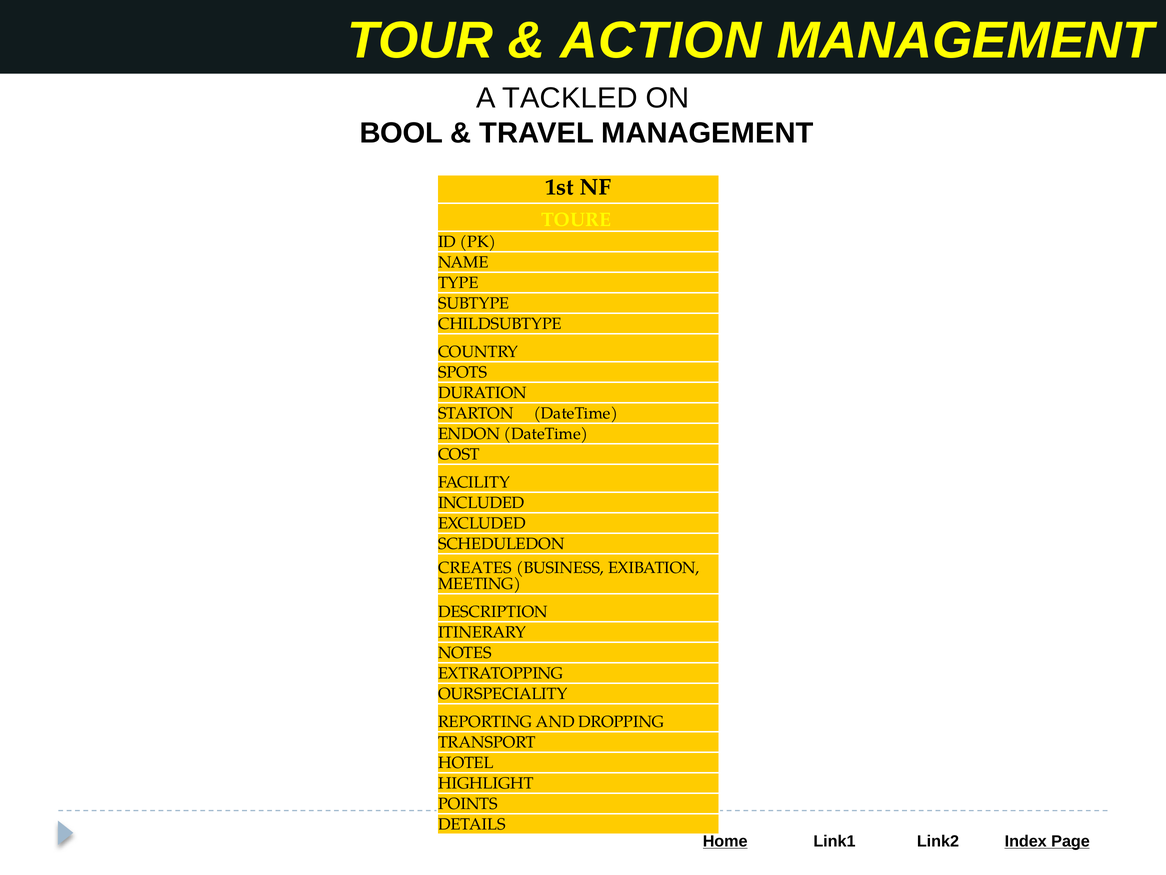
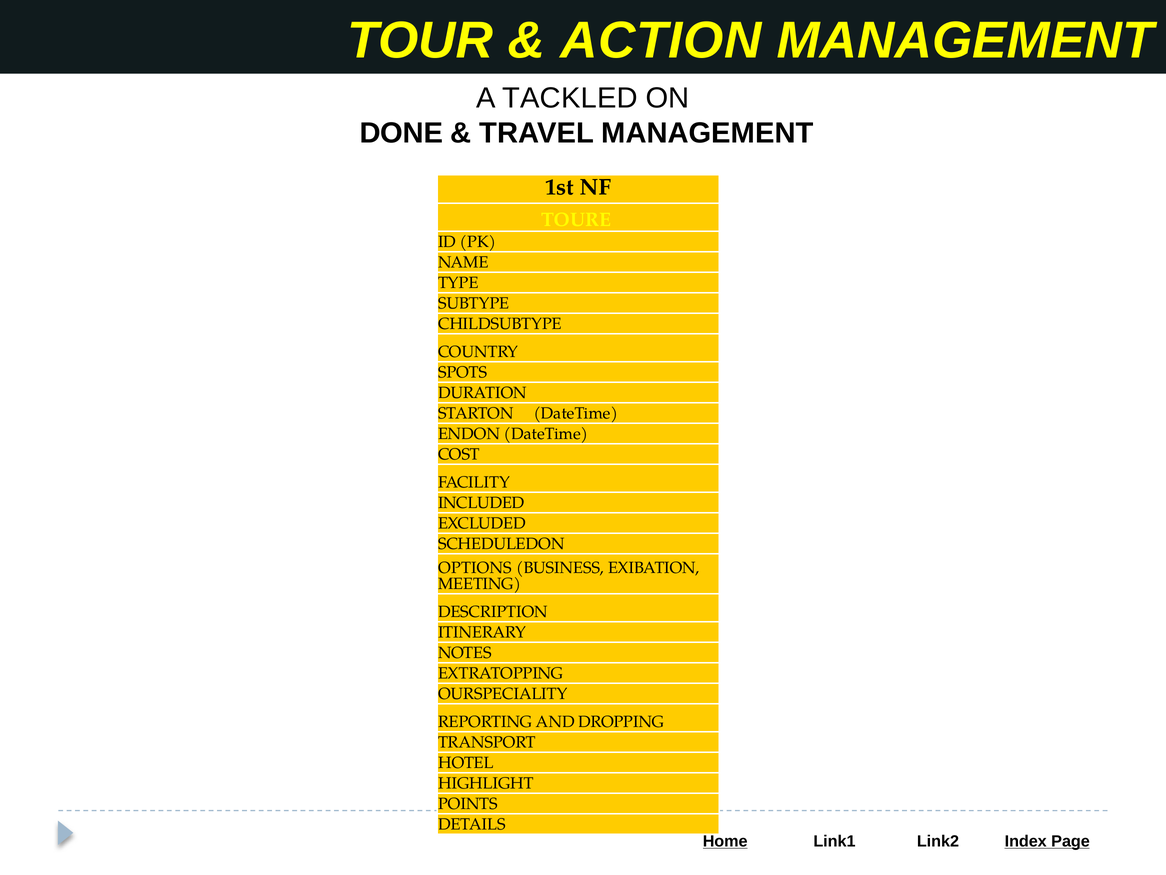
BOOL: BOOL -> DONE
CREATES: CREATES -> OPTIONS
